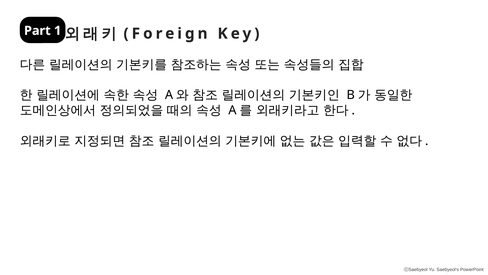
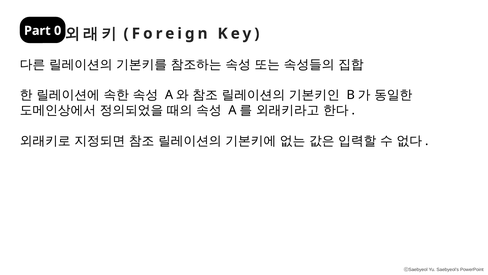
1: 1 -> 0
